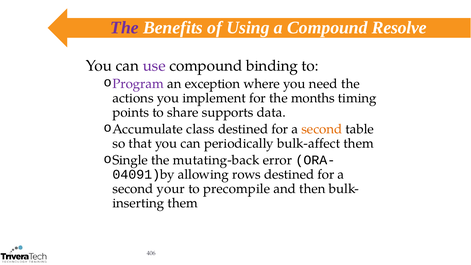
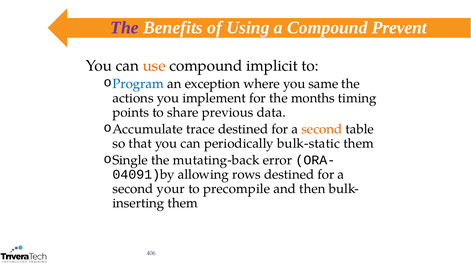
Resolve: Resolve -> Prevent
use colour: purple -> orange
binding: binding -> implicit
Program colour: purple -> blue
need: need -> same
supports: supports -> previous
class: class -> trace
bulk-affect: bulk-affect -> bulk-static
